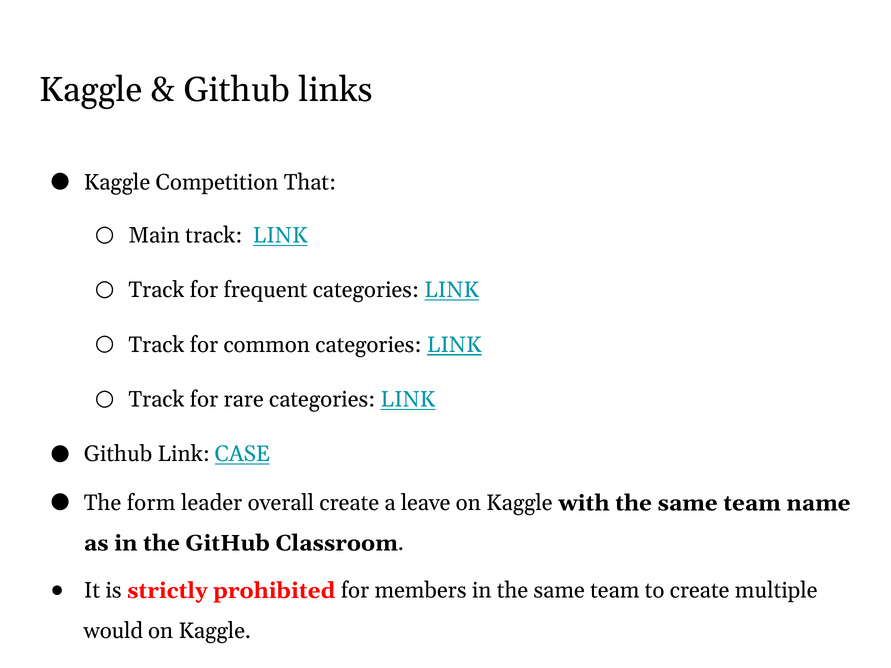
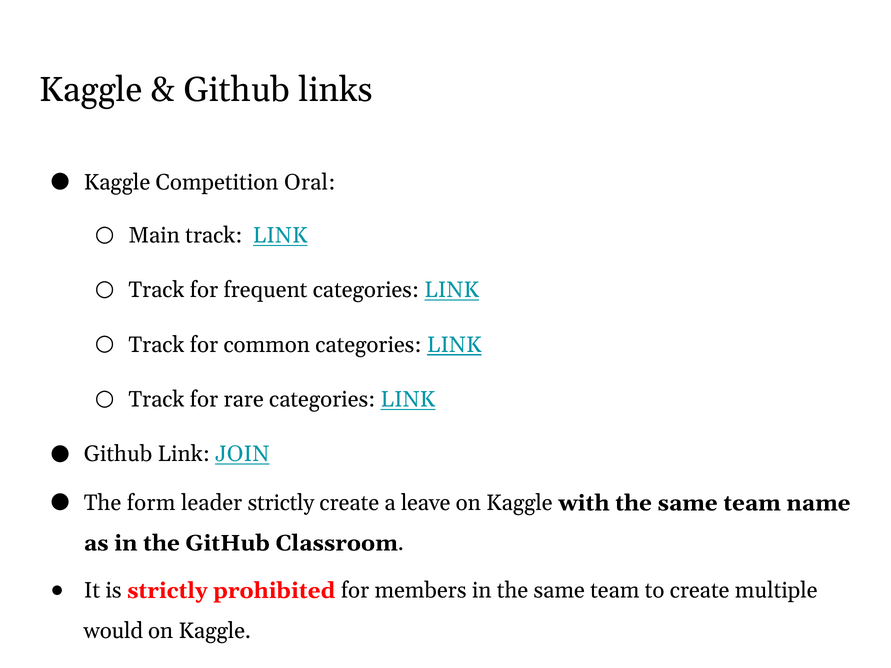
That: That -> Oral
CASE: CASE -> JOIN
leader overall: overall -> strictly
